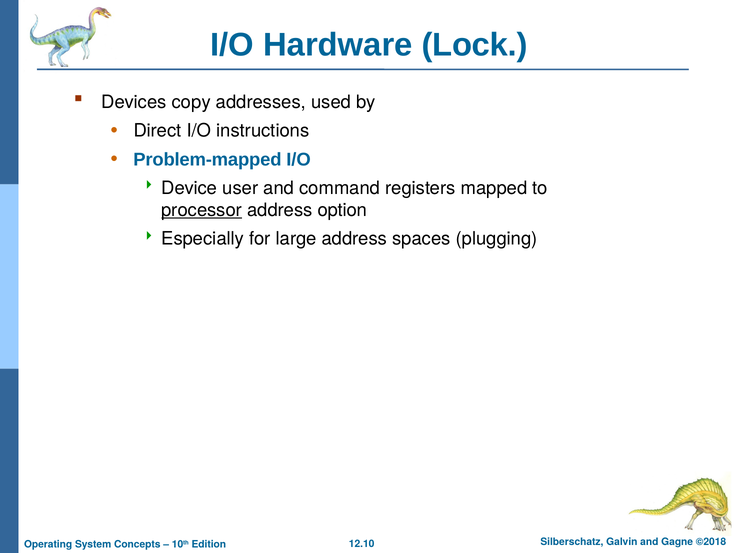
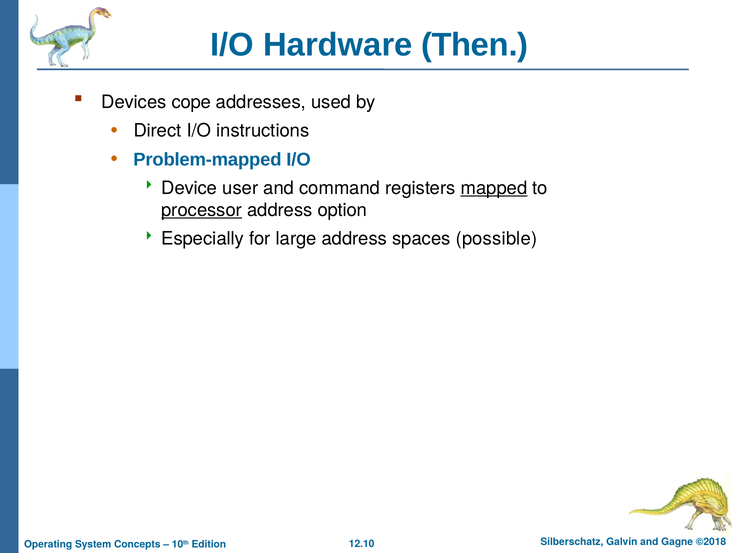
Lock: Lock -> Then
copy: copy -> cope
mapped underline: none -> present
plugging: plugging -> possible
